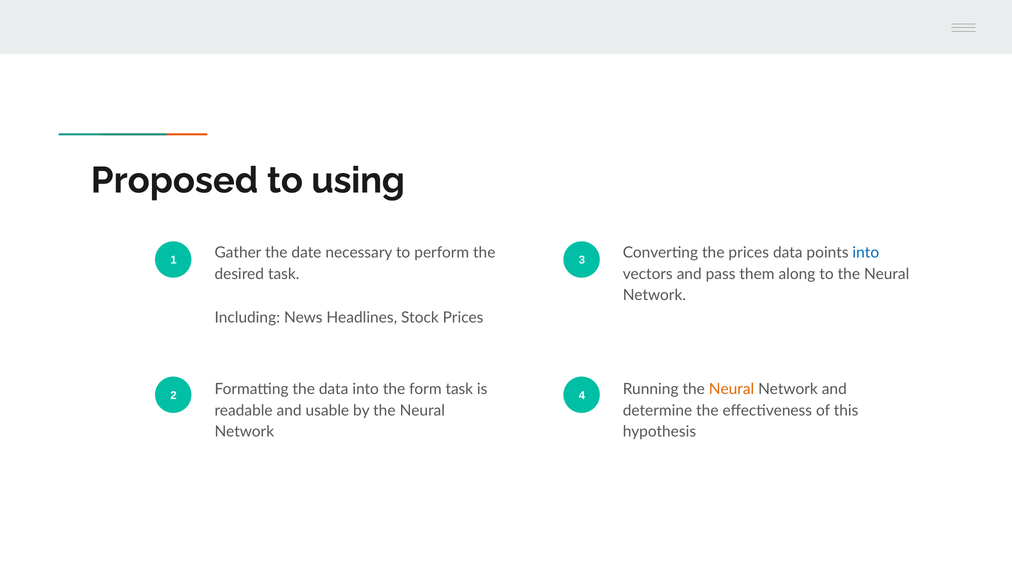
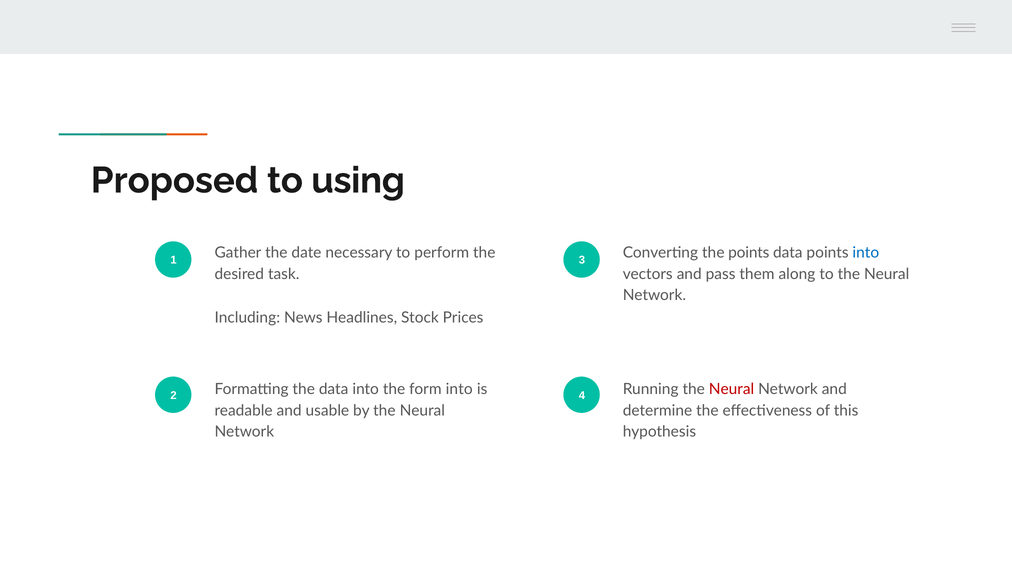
the prices: prices -> points
form task: task -> into
Neural at (732, 389) colour: orange -> red
